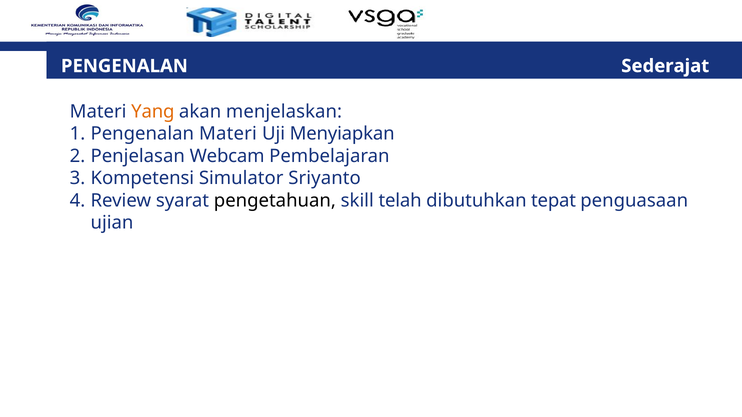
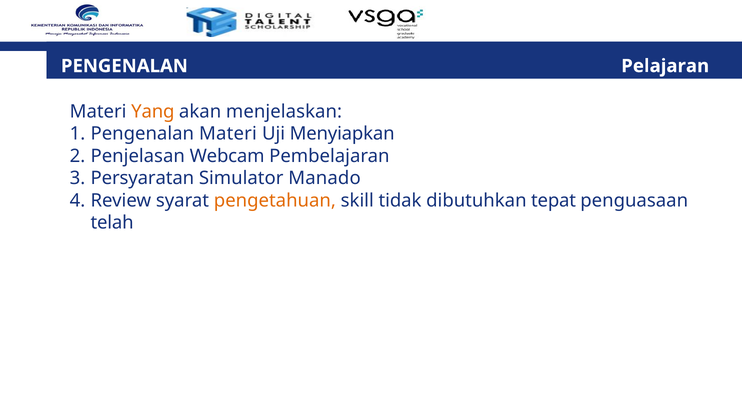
Sederajat: Sederajat -> Pelajaran
Kompetensi: Kompetensi -> Persyaratan
Sriyanto: Sriyanto -> Manado
pengetahuan colour: black -> orange
telah: telah -> tidak
ujian: ujian -> telah
